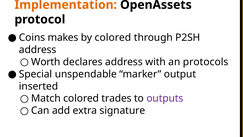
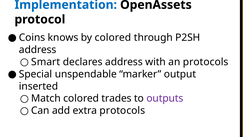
Implementation colour: orange -> blue
makes: makes -> knows
Worth: Worth -> Smart
extra signature: signature -> protocols
